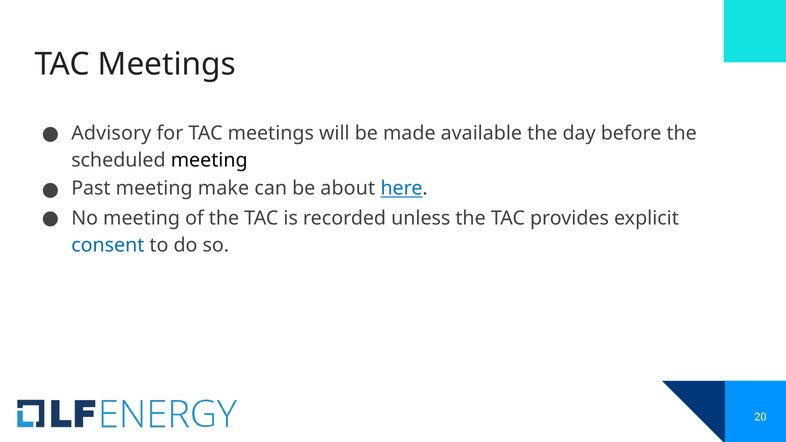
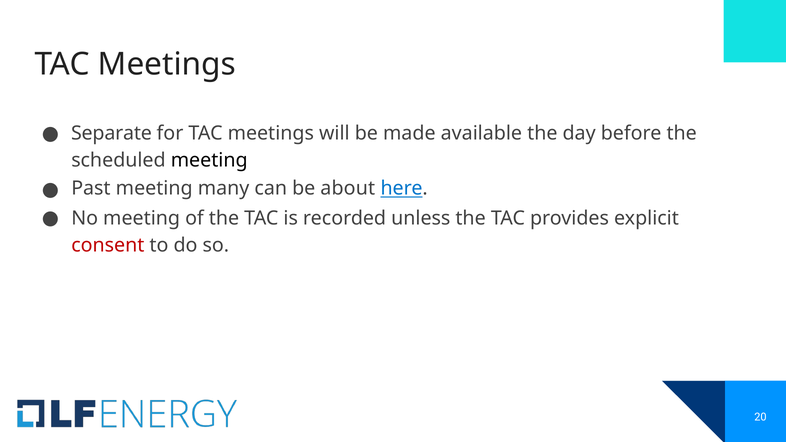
Advisory: Advisory -> Separate
make: make -> many
consent colour: blue -> red
